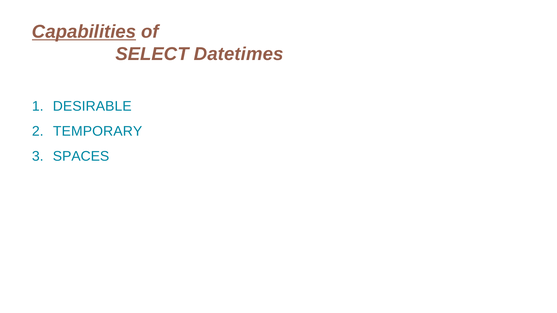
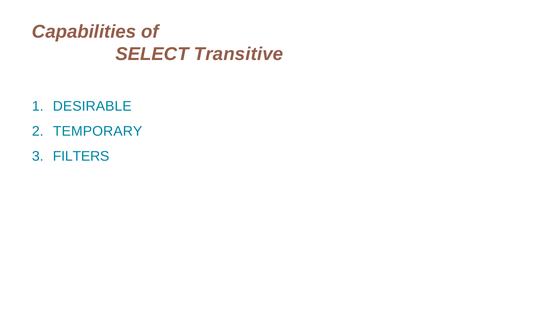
Capabilities underline: present -> none
Datetimes: Datetimes -> Transitive
SPACES: SPACES -> FILTERS
